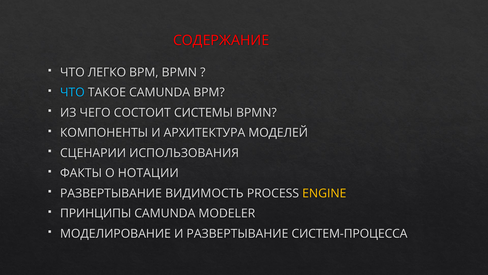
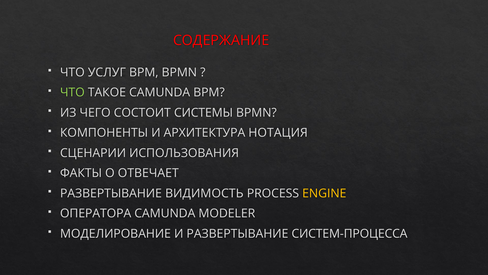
ЛЕГКО: ЛЕГКО -> УСЛУГ
ЧТО at (72, 92) colour: light blue -> light green
МОДЕЛЕЙ: МОДЕЛЕЙ -> НОТАЦИЯ
НОТАЦИИ: НОТАЦИИ -> ОТВЕЧАЕТ
ПРИНЦИПЫ: ПРИНЦИПЫ -> ОПЕРАТОРА
